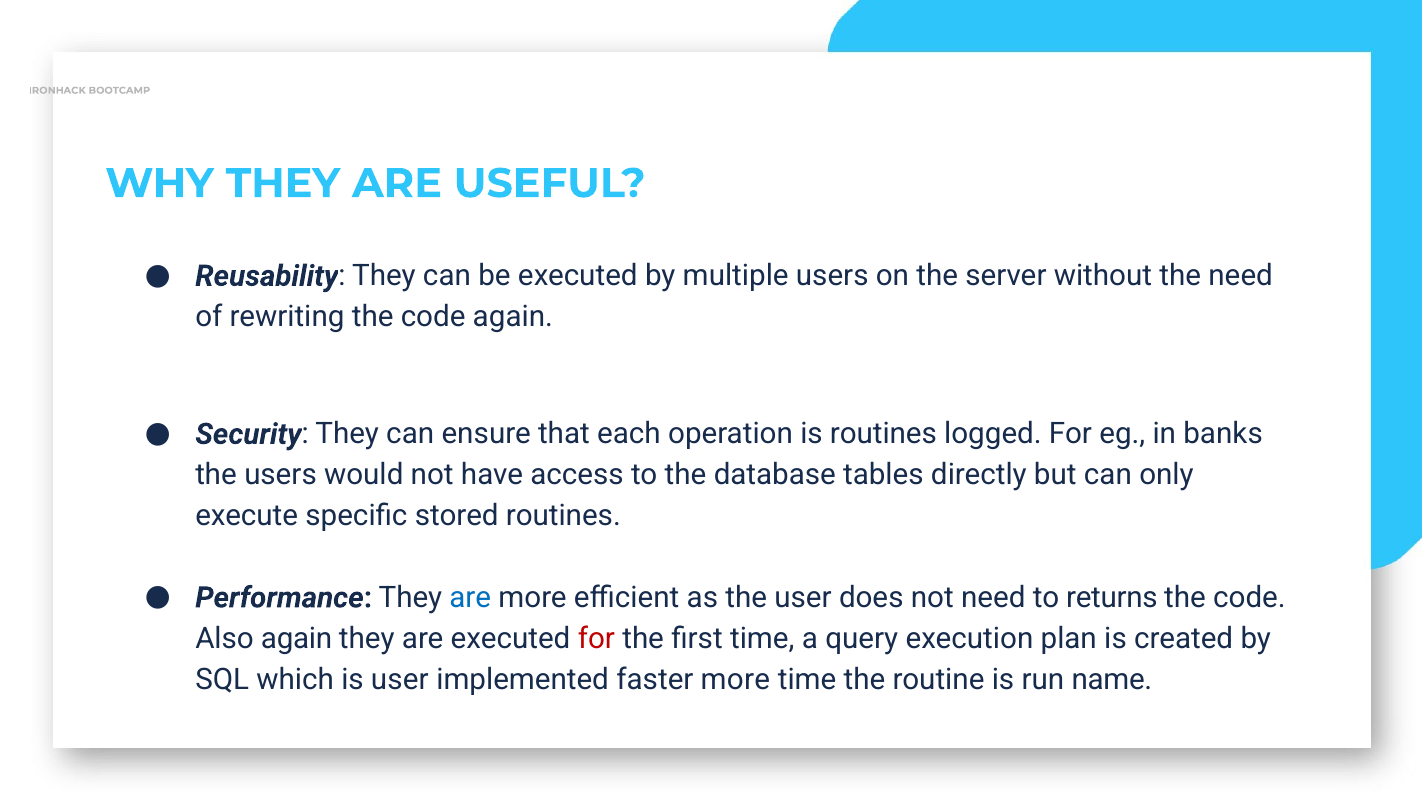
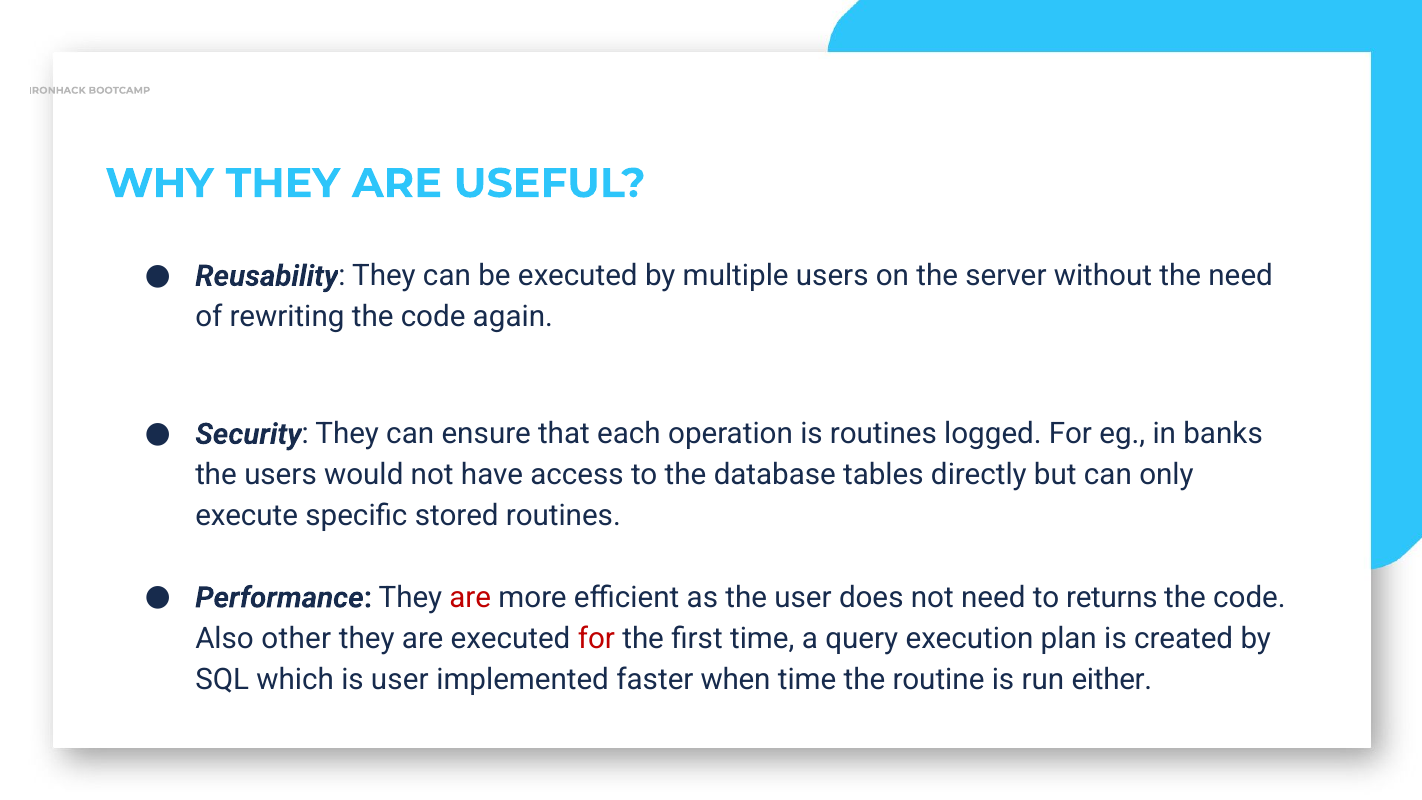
are at (470, 598) colour: blue -> red
Also again: again -> other
faster more: more -> when
name: name -> either
